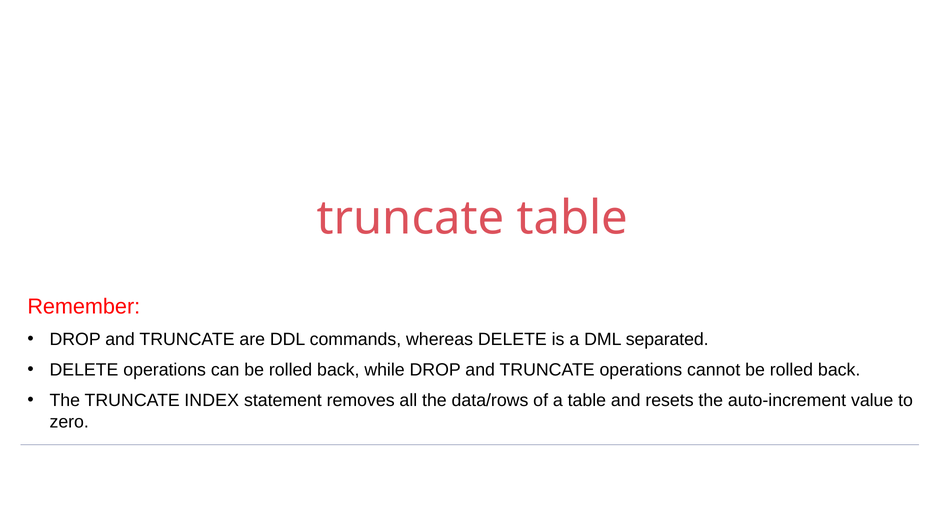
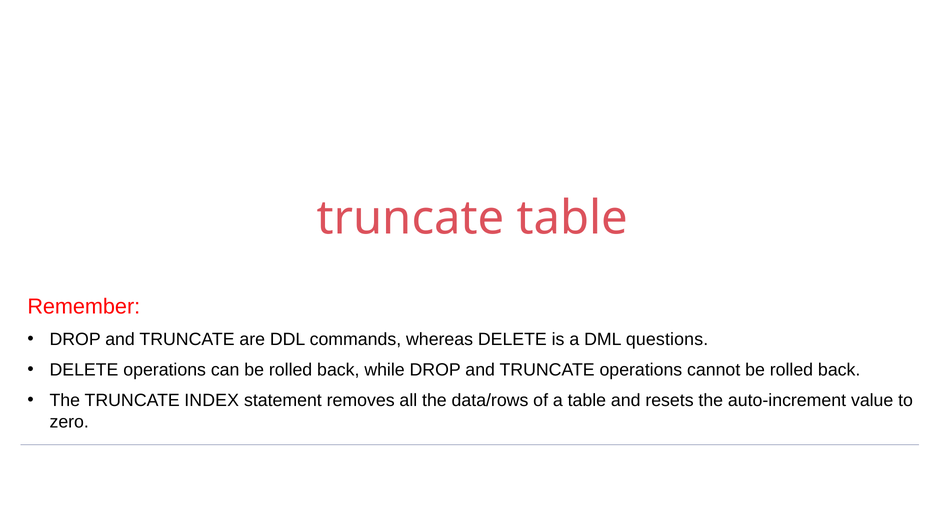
separated: separated -> questions
